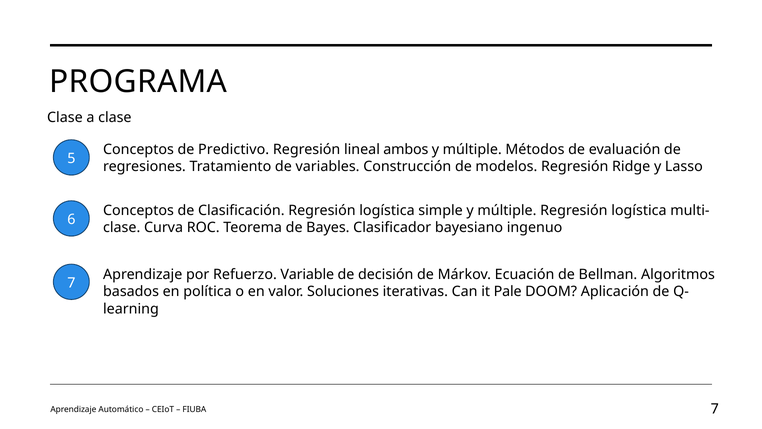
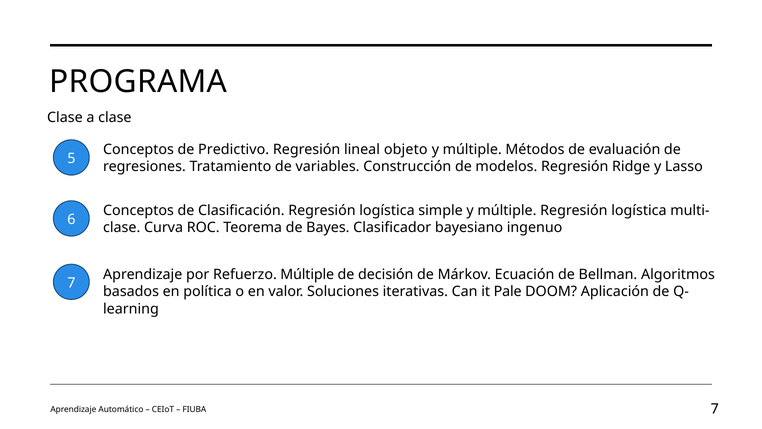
ambos: ambos -> objeto
Refuerzo Variable: Variable -> Múltiple
